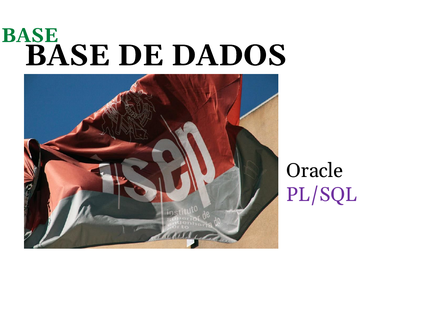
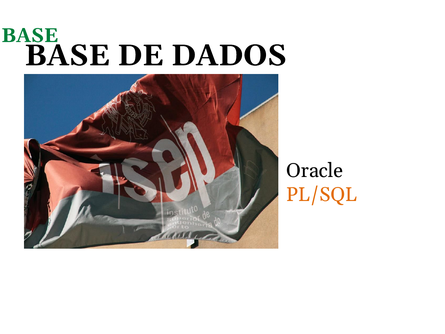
PL/SQL colour: purple -> orange
